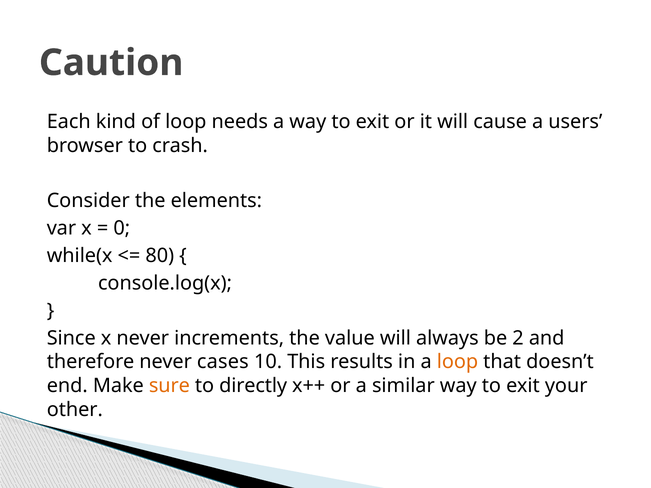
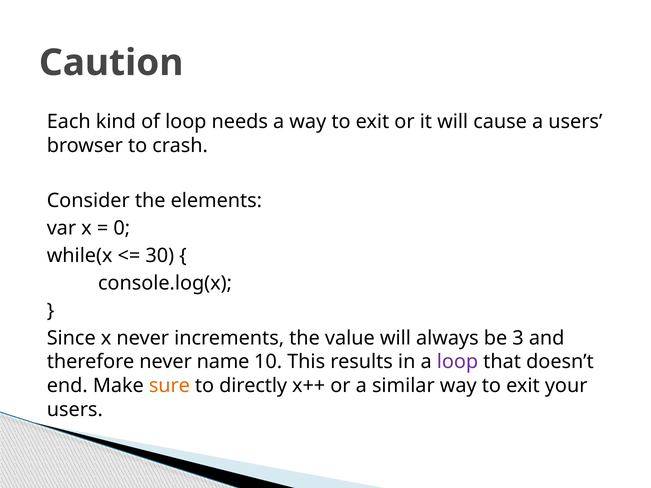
80: 80 -> 30
2: 2 -> 3
cases: cases -> name
loop at (457, 362) colour: orange -> purple
other at (75, 410): other -> users
